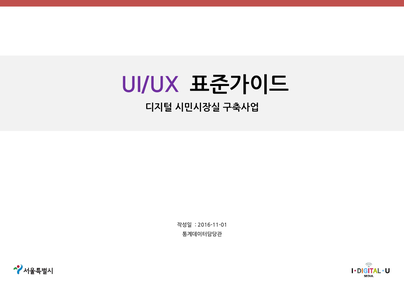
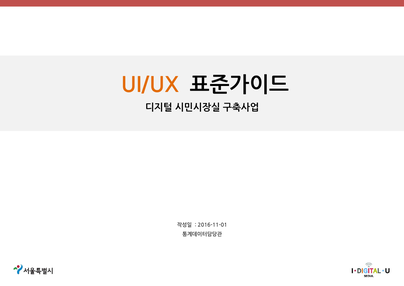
UI/UX colour: purple -> orange
